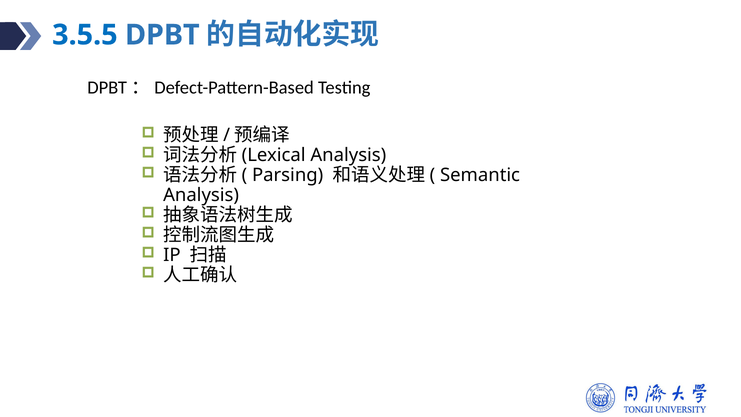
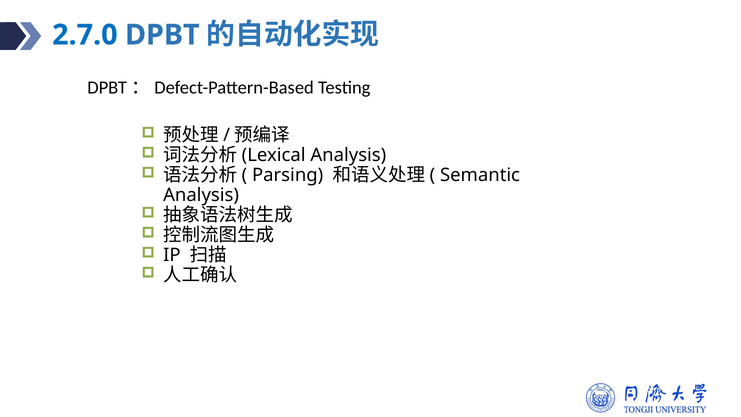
3.5.5: 3.5.5 -> 2.7.0
